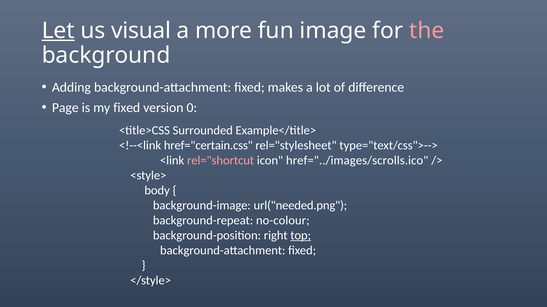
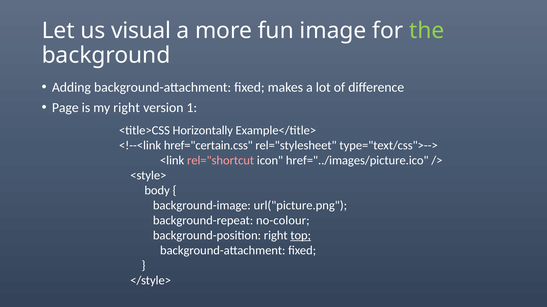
Let underline: present -> none
the colour: pink -> light green
my fixed: fixed -> right
0: 0 -> 1
Surrounded: Surrounded -> Horizontally
href="../images/scrolls.ico: href="../images/scrolls.ico -> href="../images/picture.ico
url("needed.png: url("needed.png -> url("picture.png
